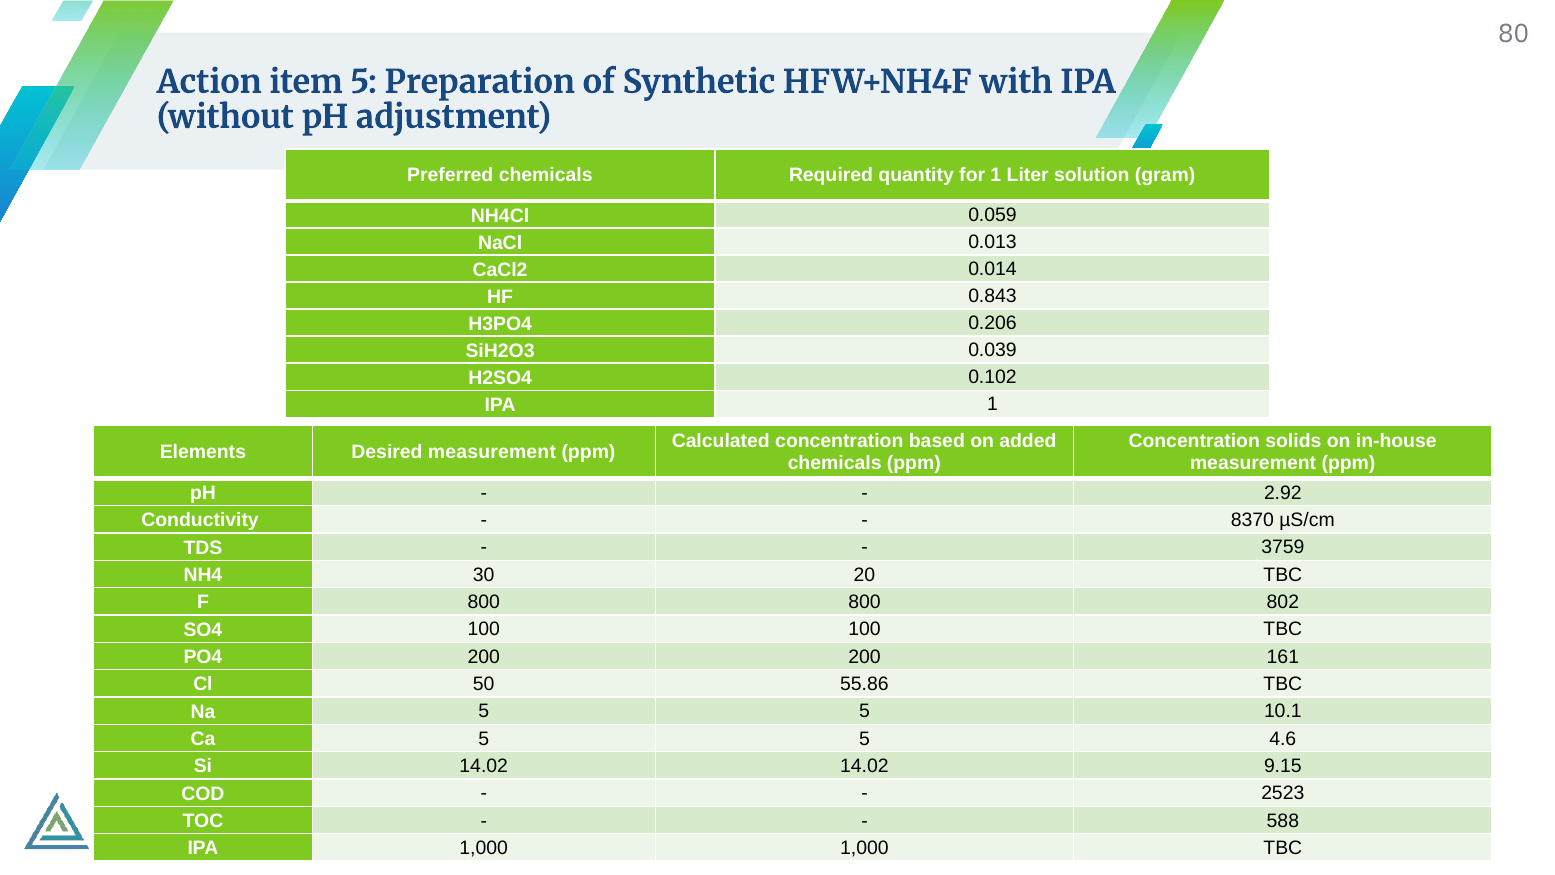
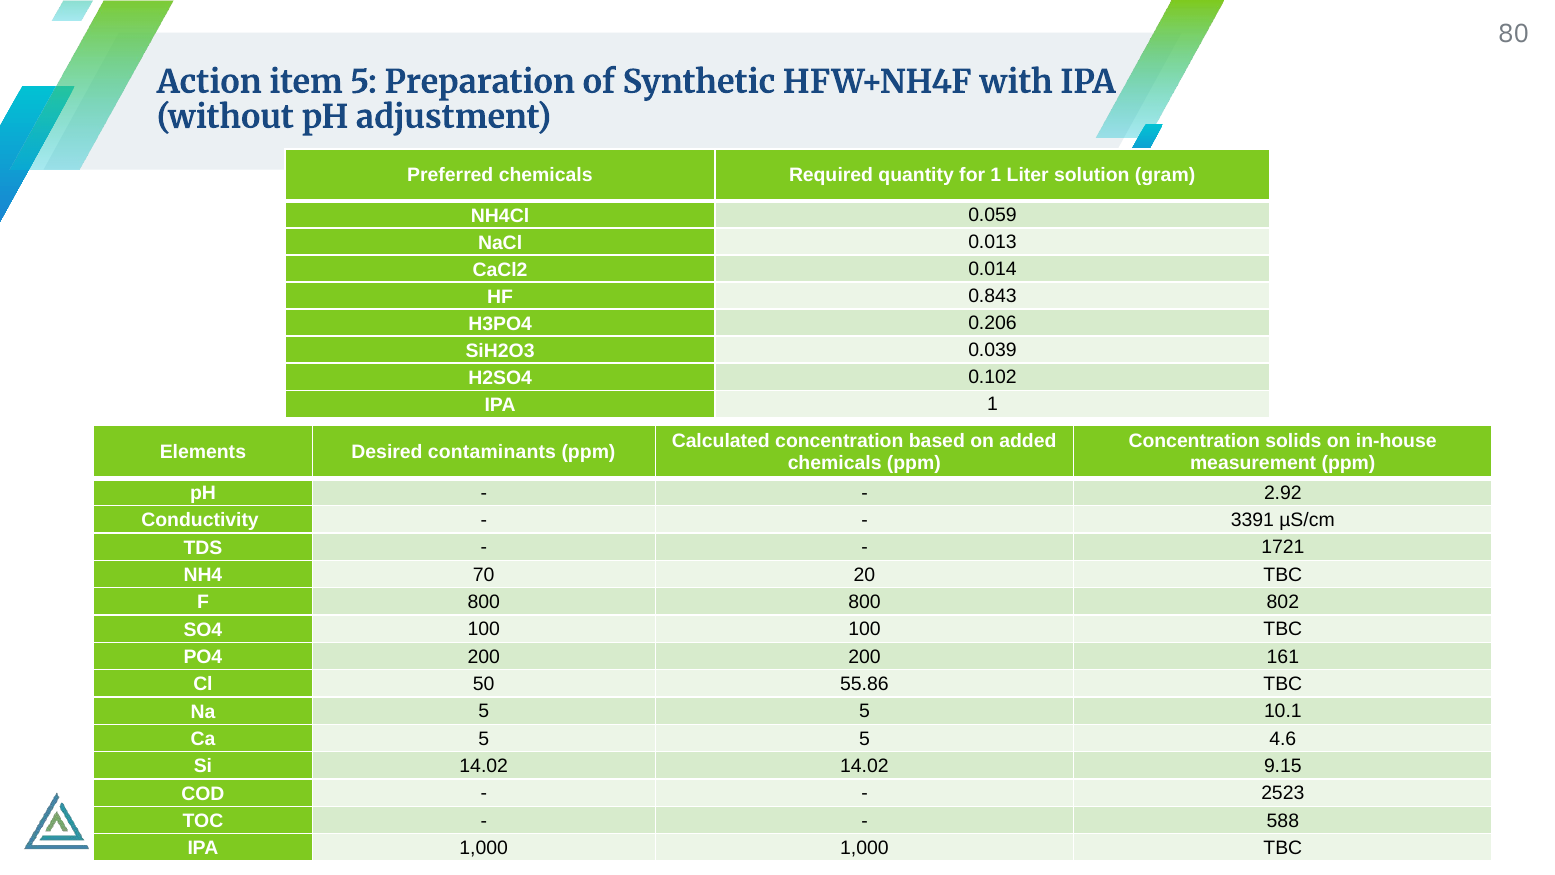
Desired measurement: measurement -> contaminants
8370: 8370 -> 3391
3759: 3759 -> 1721
30: 30 -> 70
